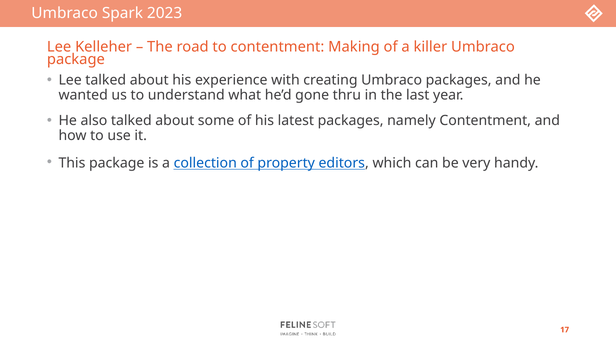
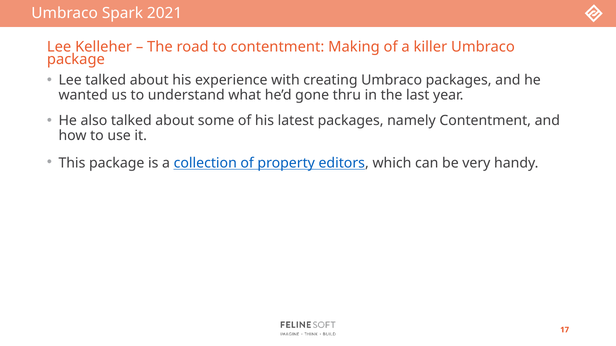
2023: 2023 -> 2021
